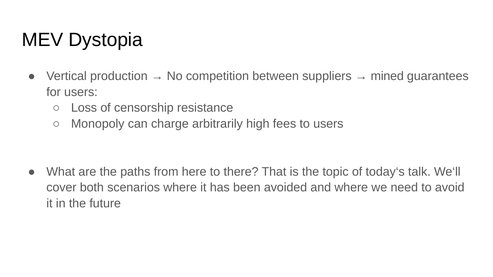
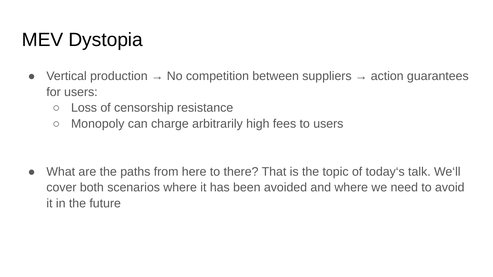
mined: mined -> action
